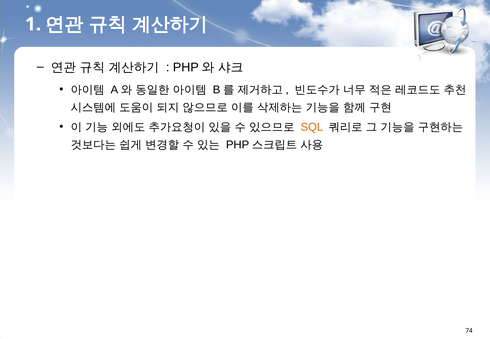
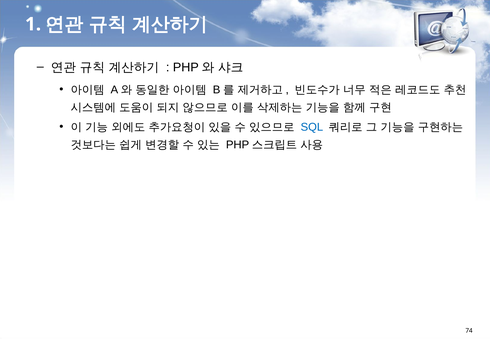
SQL colour: orange -> blue
